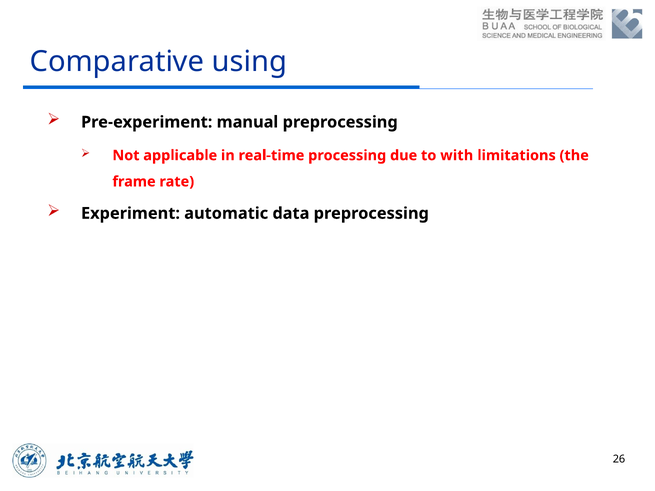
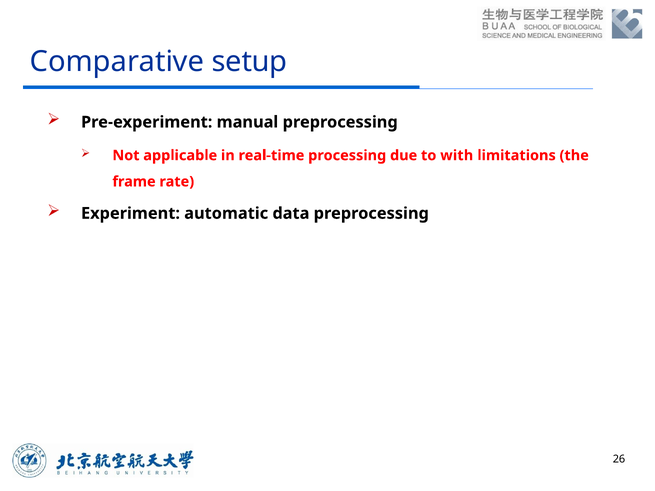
using: using -> setup
